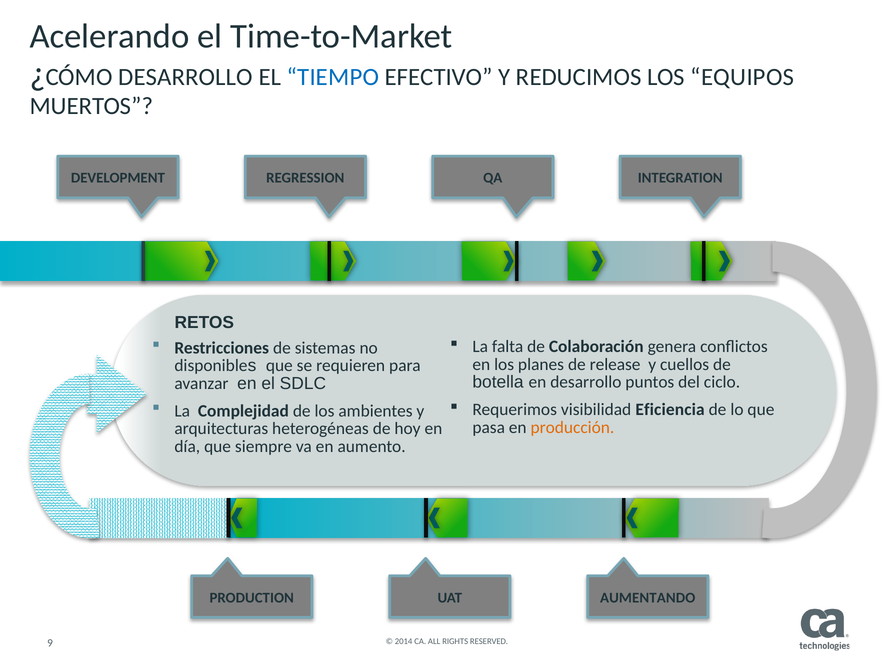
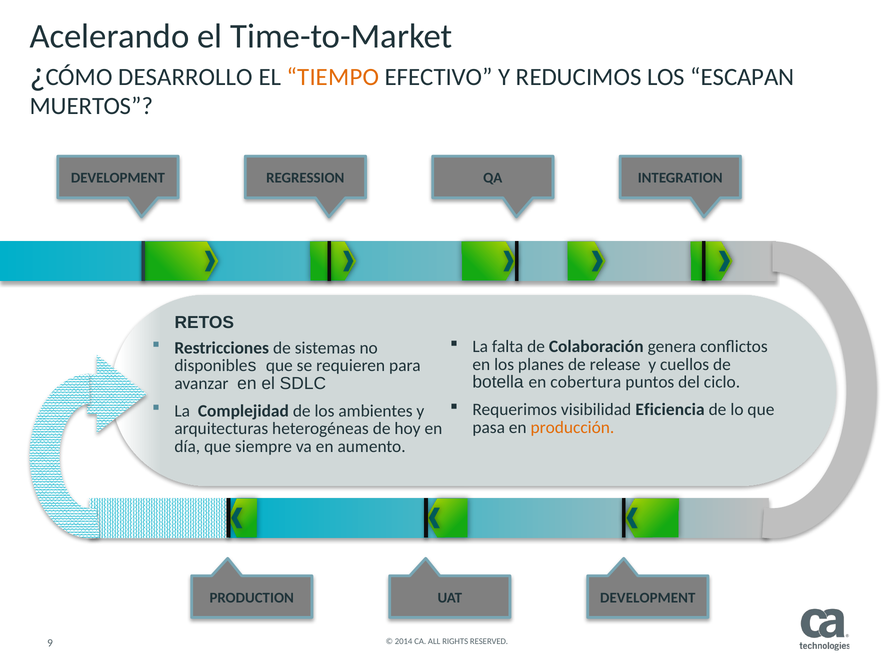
TIEMPO colour: blue -> orange
EQUIPOS: EQUIPOS -> ESCAPAN
en desarrollo: desarrollo -> cobertura
AUMENTANDO at (648, 598): AUMENTANDO -> DEVELOPMENT
